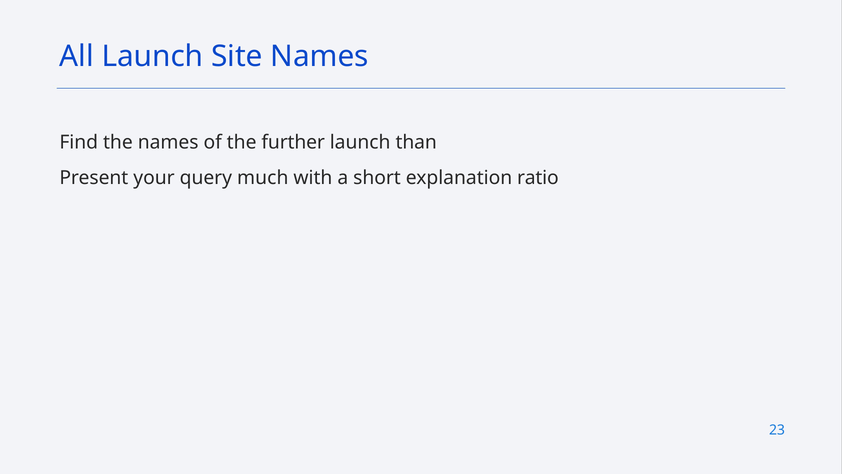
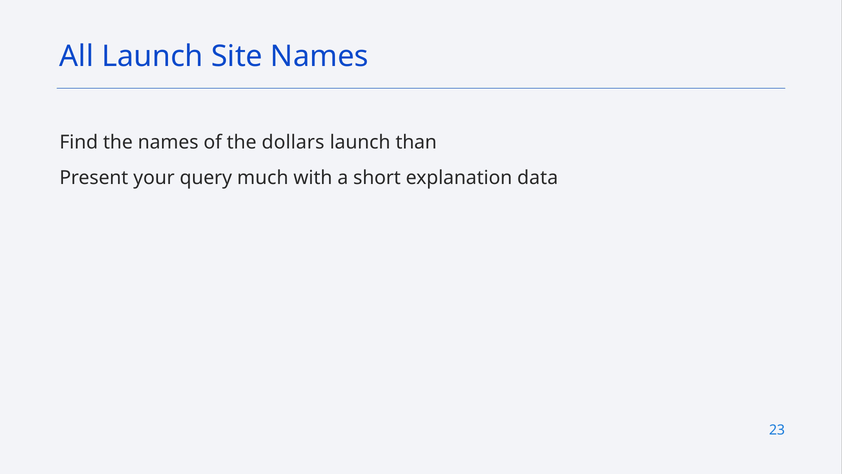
further: further -> dollars
ratio: ratio -> data
